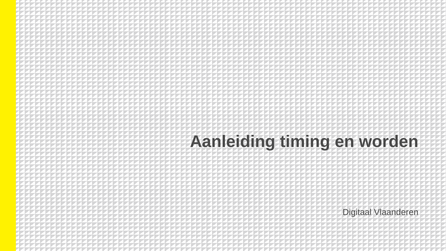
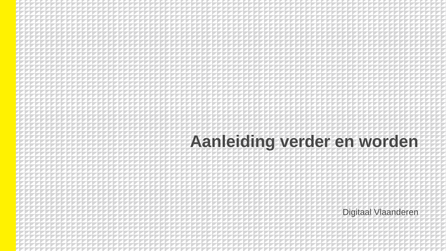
timing: timing -> verder
